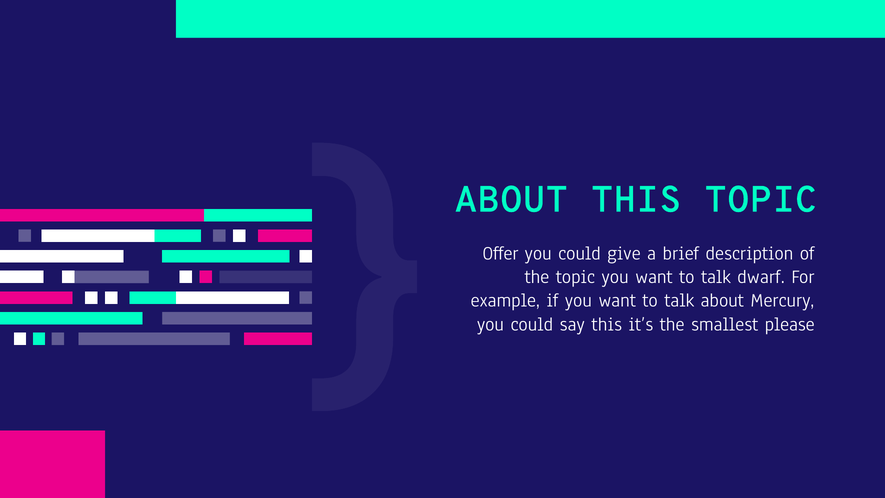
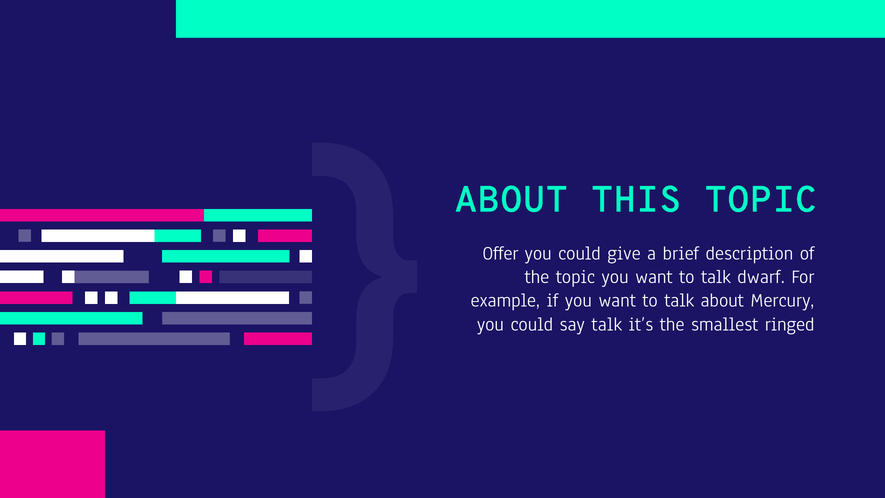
say this: this -> talk
please: please -> ringed
